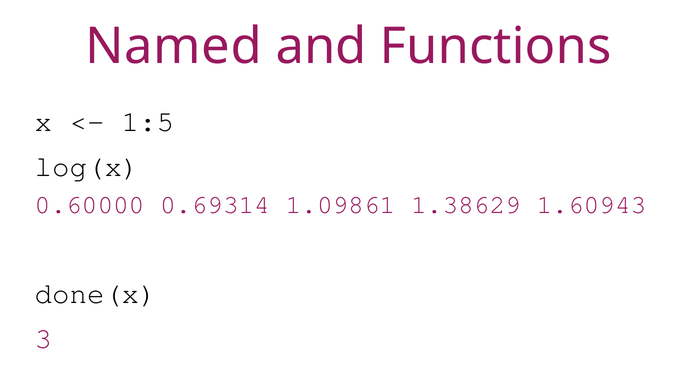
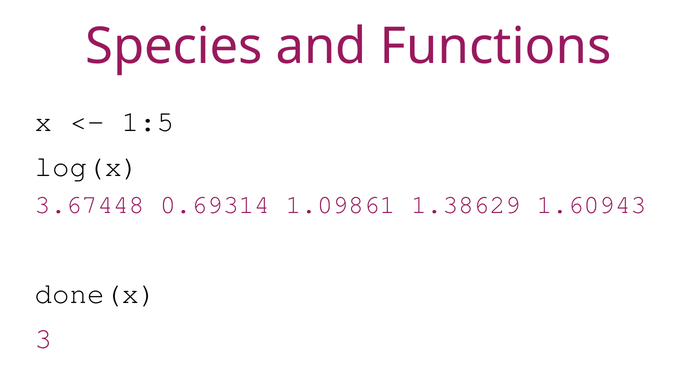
Named: Named -> Species
0.60000: 0.60000 -> 3.67448
